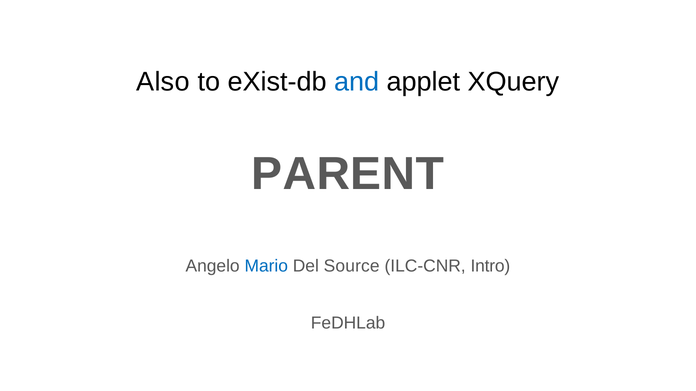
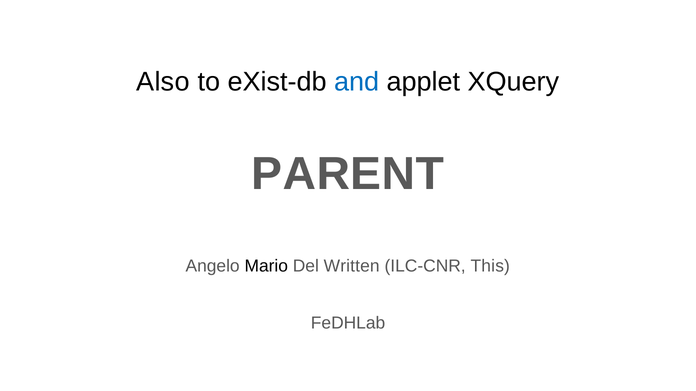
Mario colour: blue -> black
Source: Source -> Written
Intro: Intro -> This
